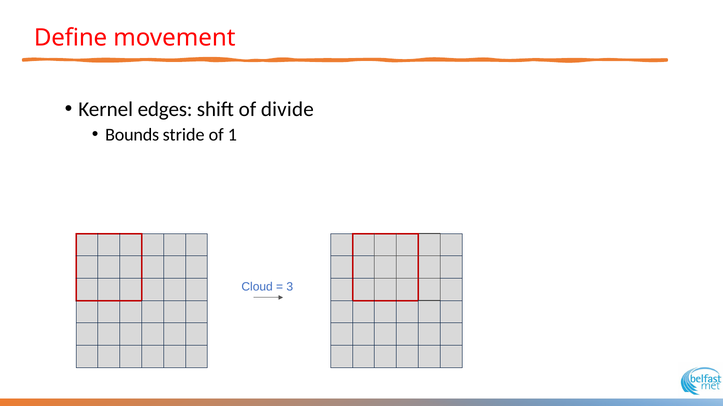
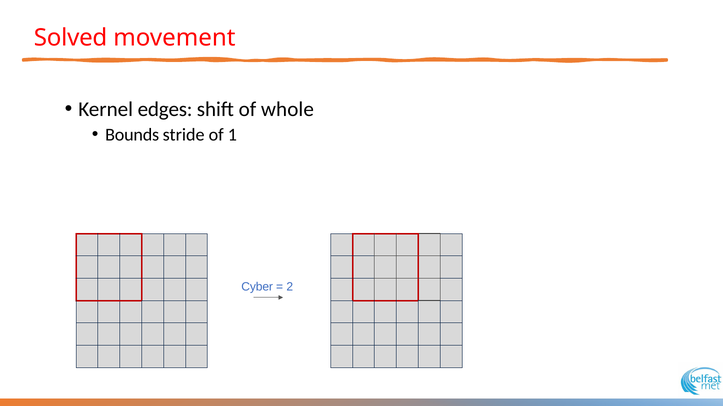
Define: Define -> Solved
divide: divide -> whole
Cloud: Cloud -> Cyber
3: 3 -> 2
